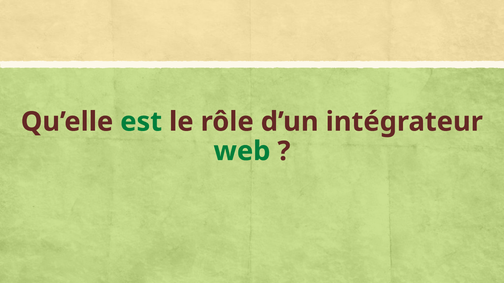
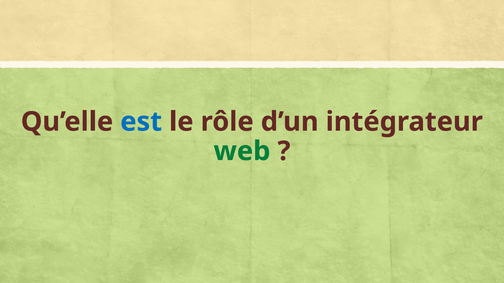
est colour: green -> blue
